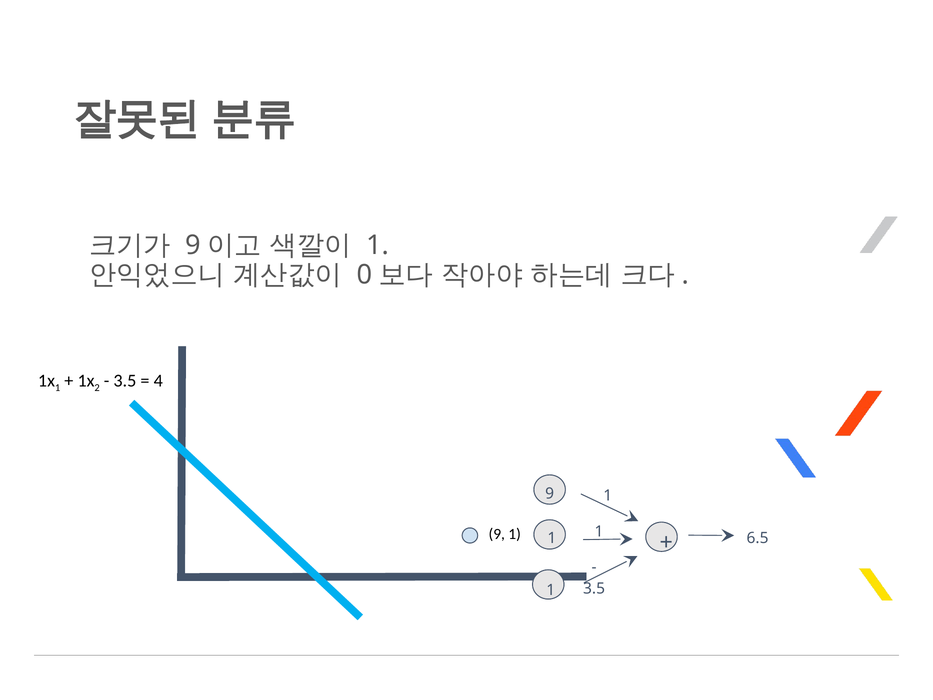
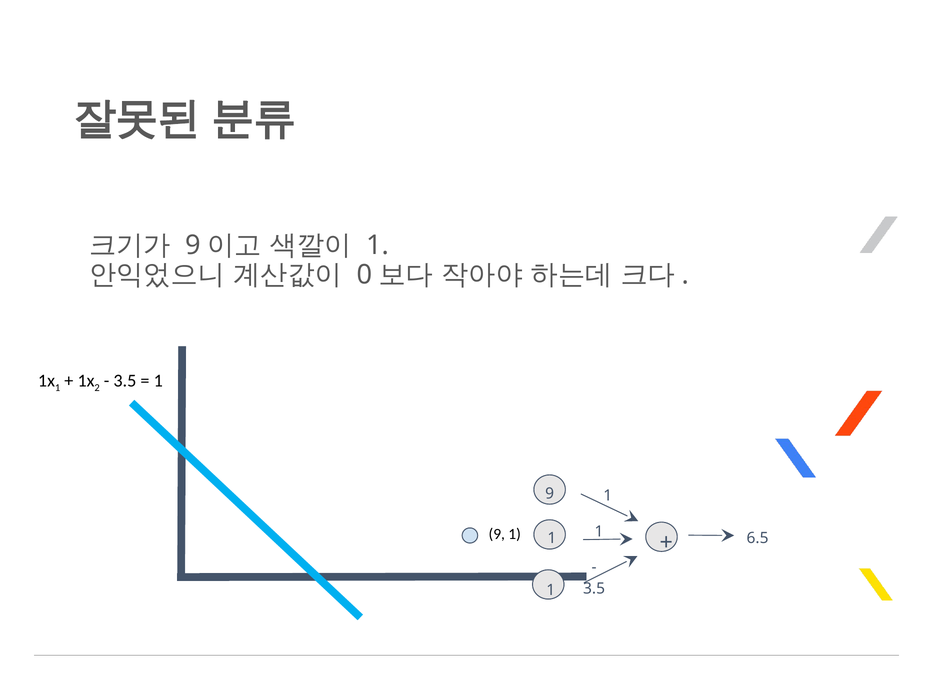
4 at (158, 380): 4 -> 1
